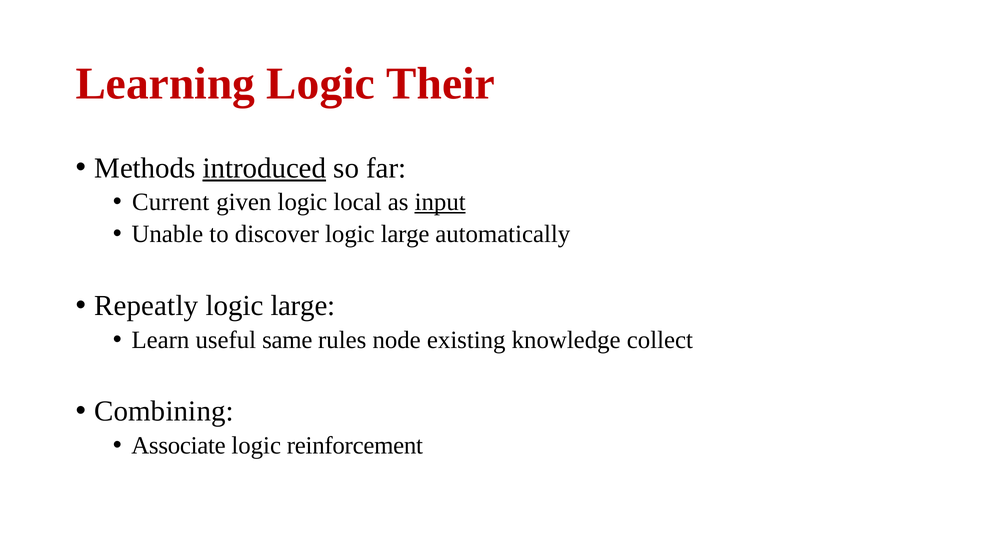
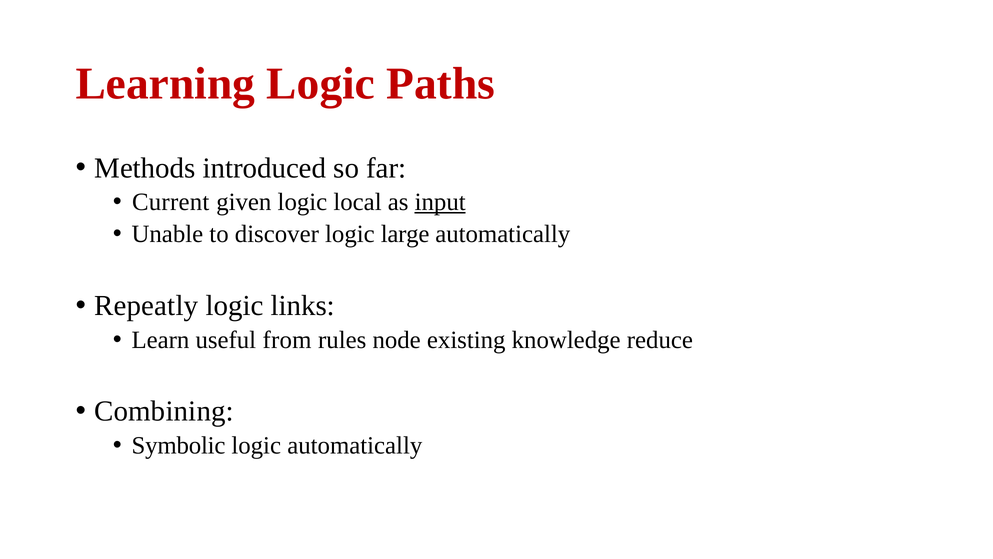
Their: Their -> Paths
introduced underline: present -> none
large at (303, 305): large -> links
same: same -> from
collect: collect -> reduce
Associate: Associate -> Symbolic
logic reinforcement: reinforcement -> automatically
